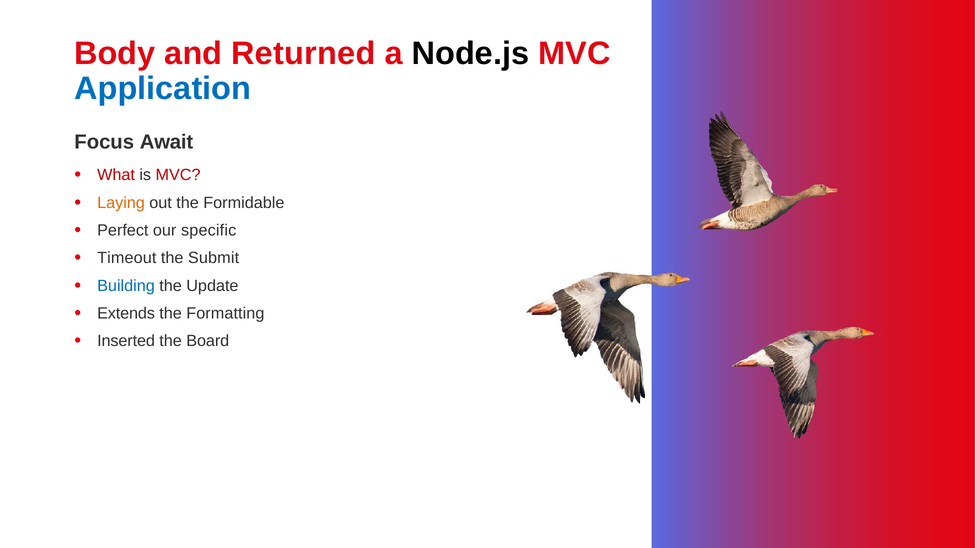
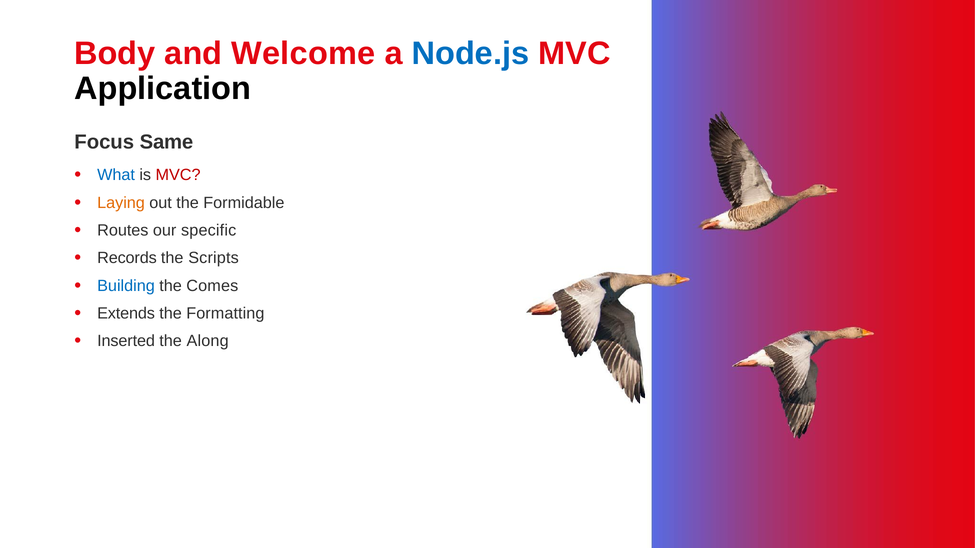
Returned: Returned -> Welcome
Node.js colour: black -> blue
Application colour: blue -> black
Await: Await -> Same
What colour: red -> blue
Perfect: Perfect -> Routes
Timeout: Timeout -> Records
Submit: Submit -> Scripts
Update: Update -> Comes
Board: Board -> Along
